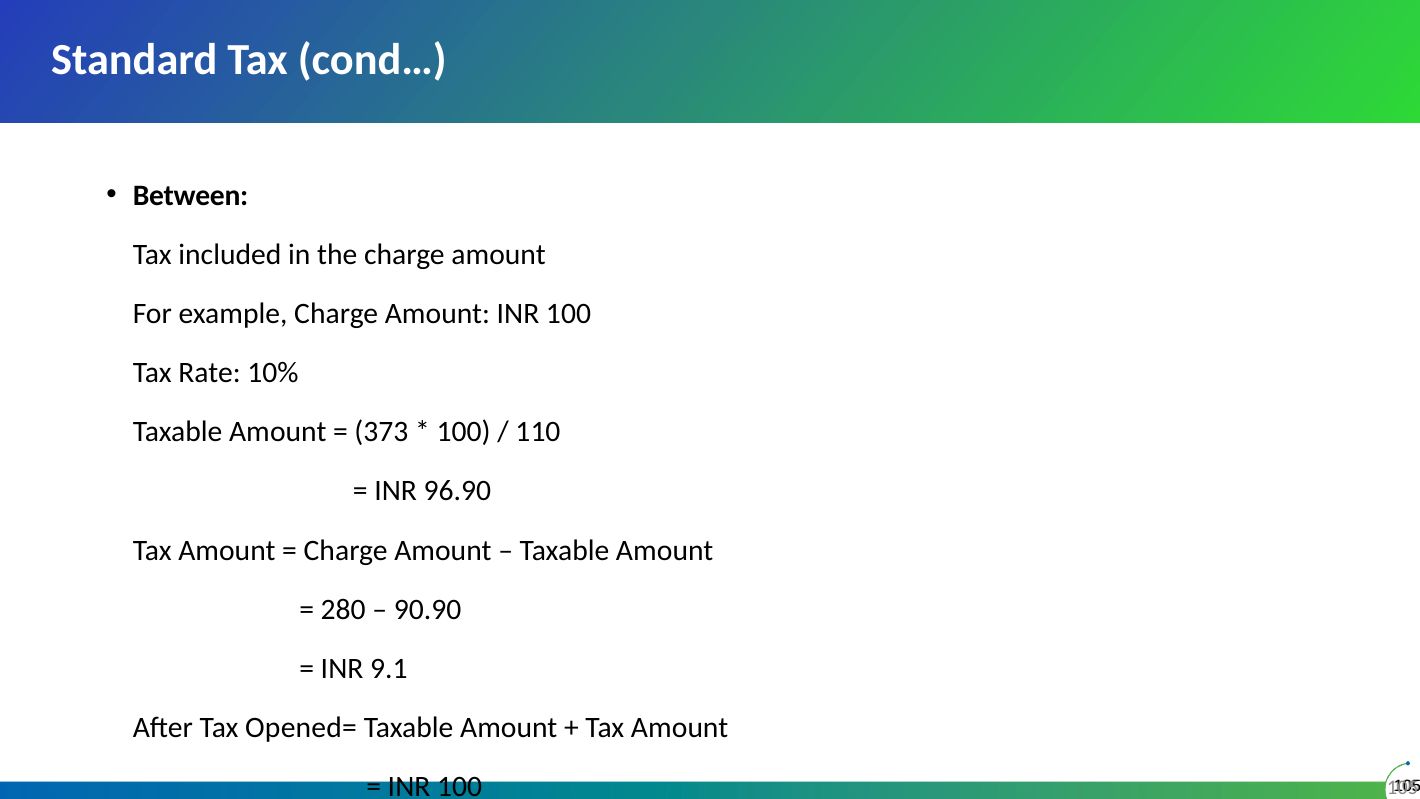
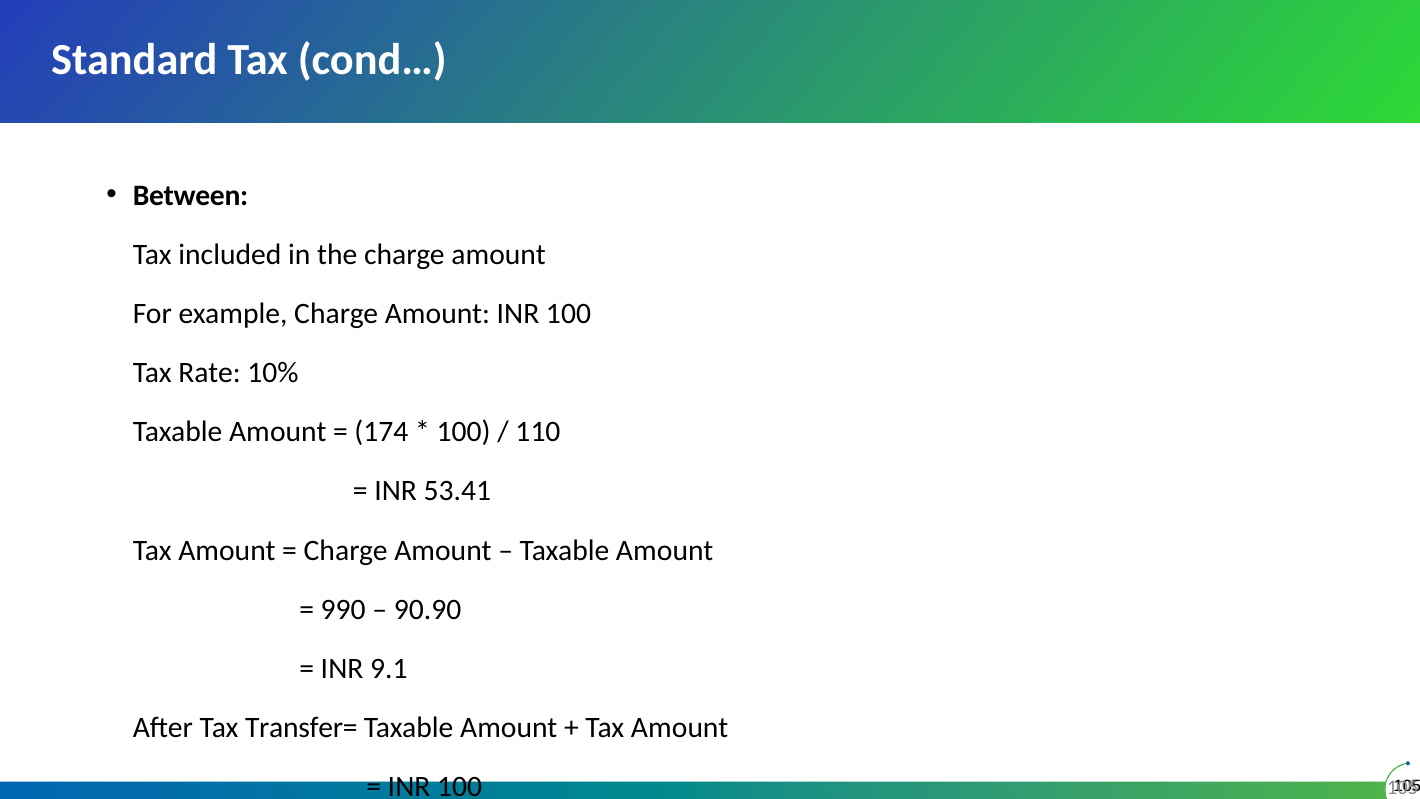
373: 373 -> 174
96.90: 96.90 -> 53.41
280: 280 -> 990
Opened=: Opened= -> Transfer=
